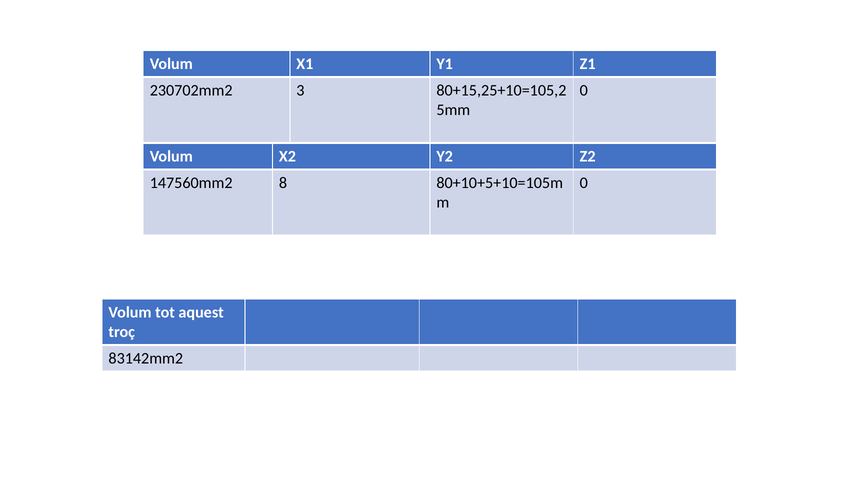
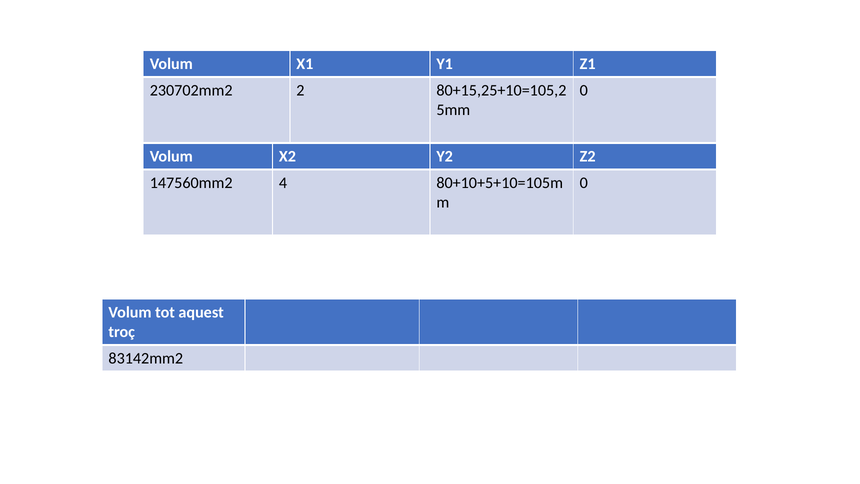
3: 3 -> 2
8: 8 -> 4
